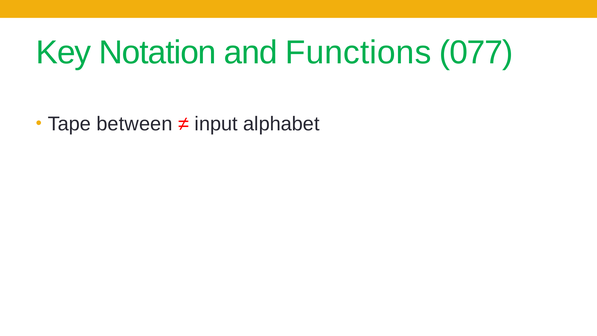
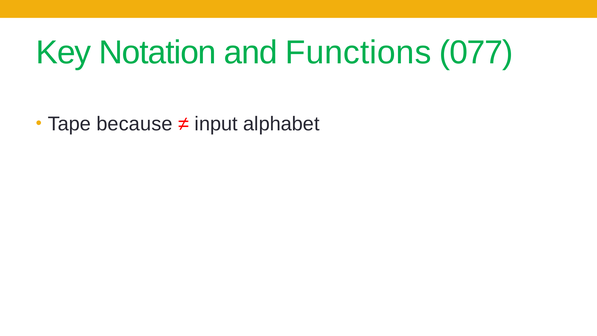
between: between -> because
